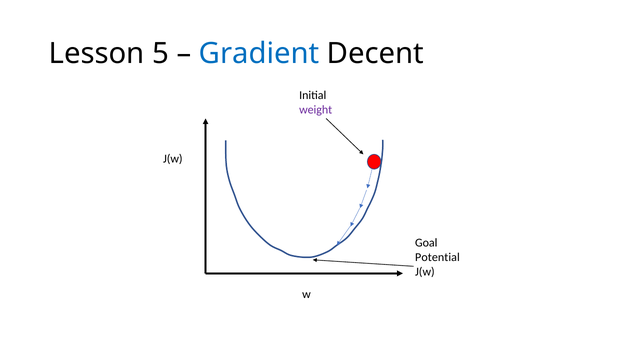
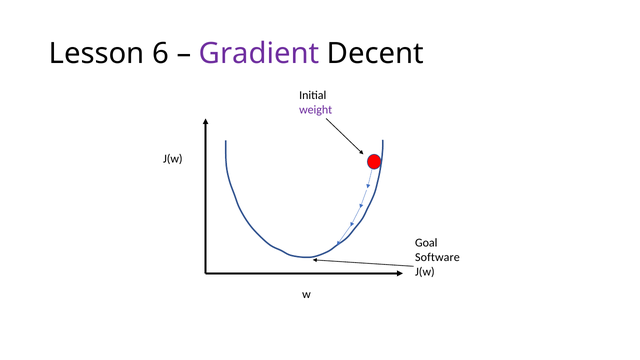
5: 5 -> 6
Gradient colour: blue -> purple
Potential: Potential -> Software
